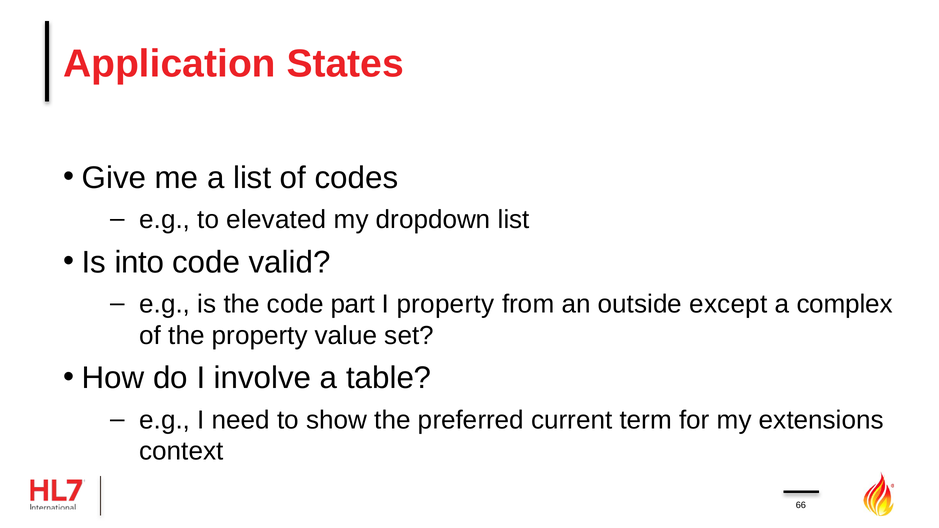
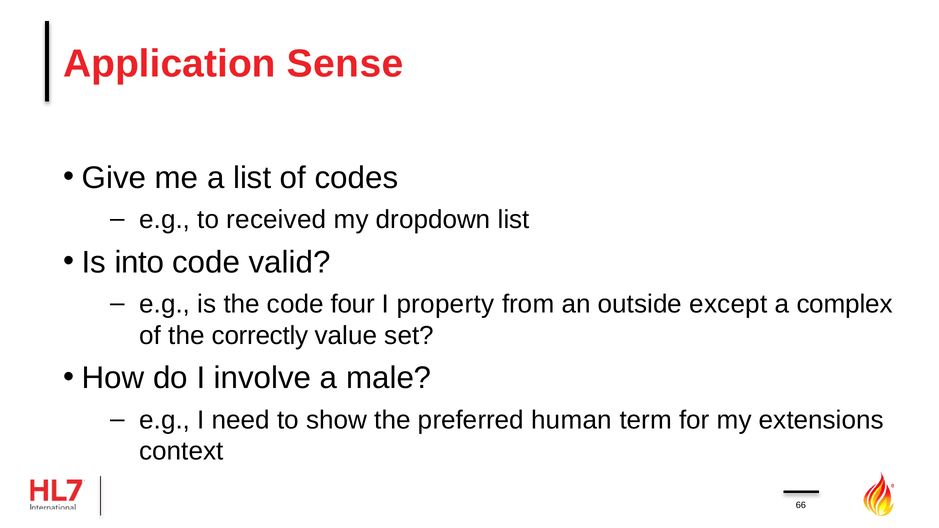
States: States -> Sense
elevated: elevated -> received
part: part -> four
the property: property -> correctly
table: table -> male
current: current -> human
